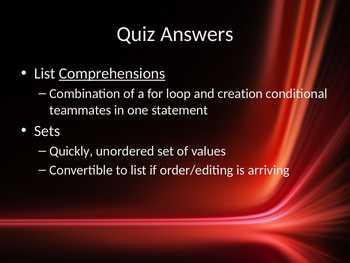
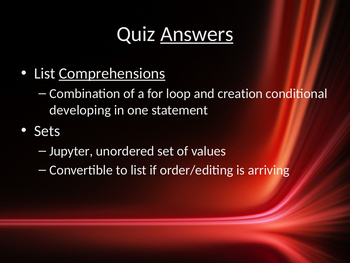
Answers underline: none -> present
teammates: teammates -> developing
Quickly: Quickly -> Jupyter
